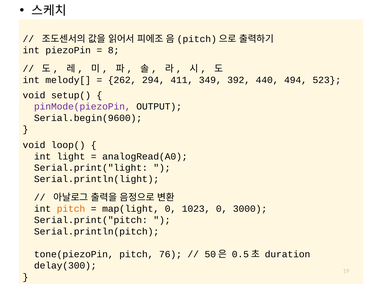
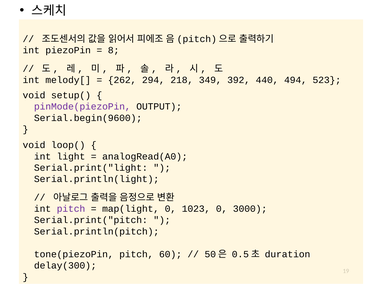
411: 411 -> 218
pitch at (71, 209) colour: orange -> purple
76: 76 -> 60
